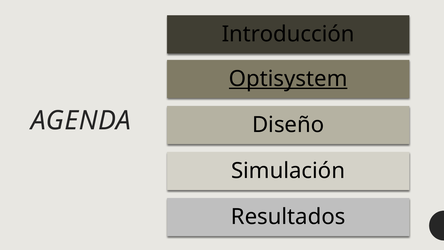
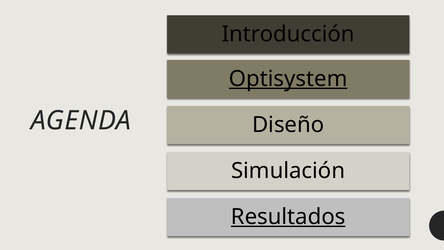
Resultados underline: none -> present
